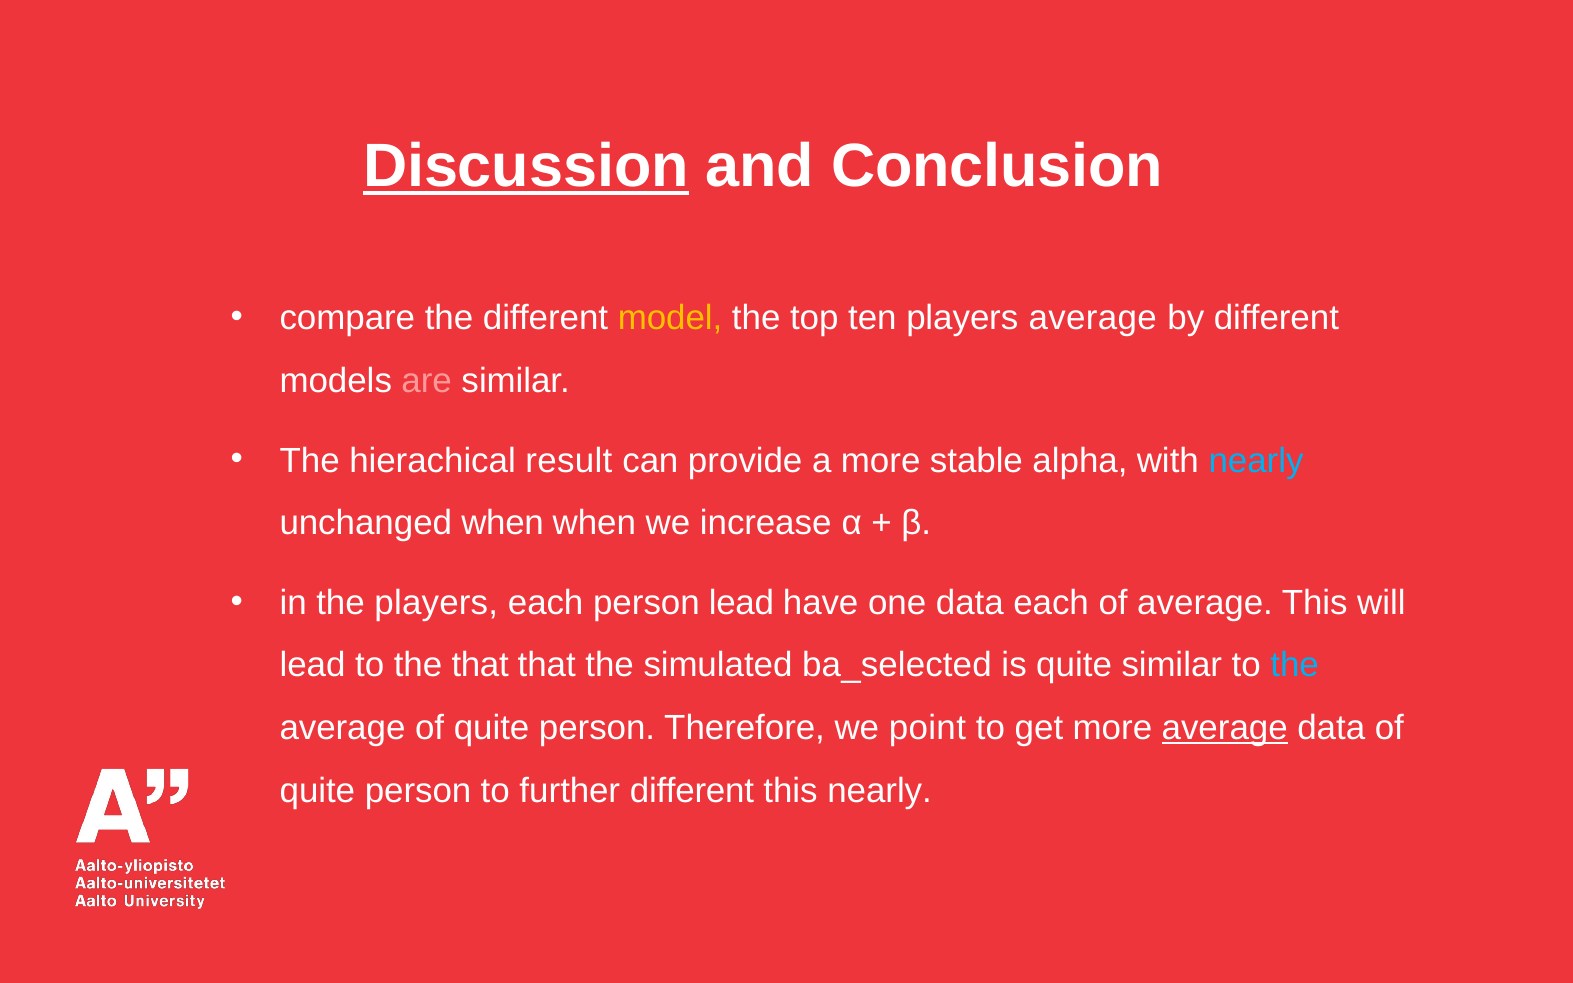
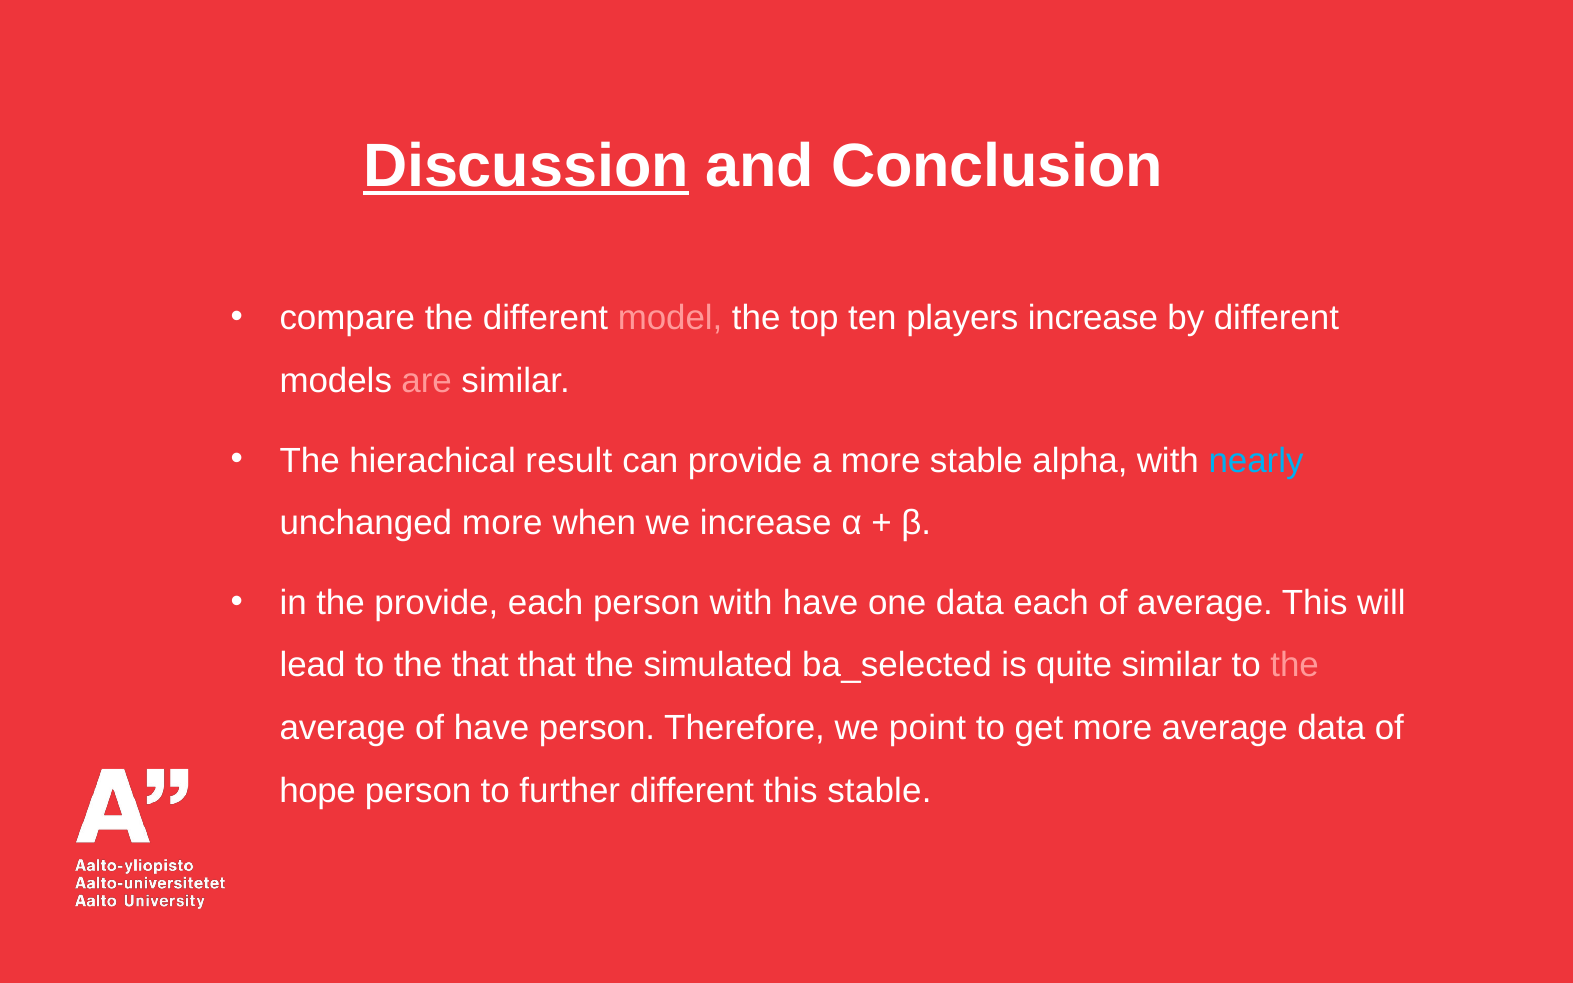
model colour: yellow -> pink
players average: average -> increase
unchanged when: when -> more
the players: players -> provide
person lead: lead -> with
the at (1295, 666) colour: light blue -> pink
average of quite: quite -> have
average at (1225, 728) underline: present -> none
quite at (317, 791): quite -> hope
this nearly: nearly -> stable
